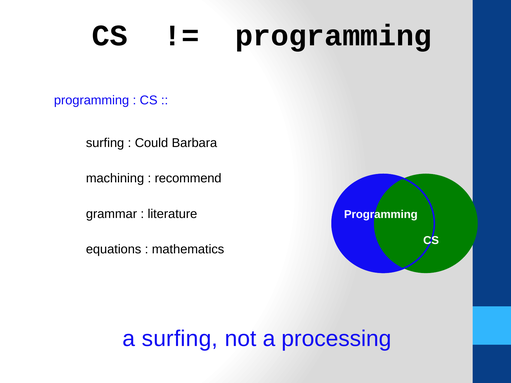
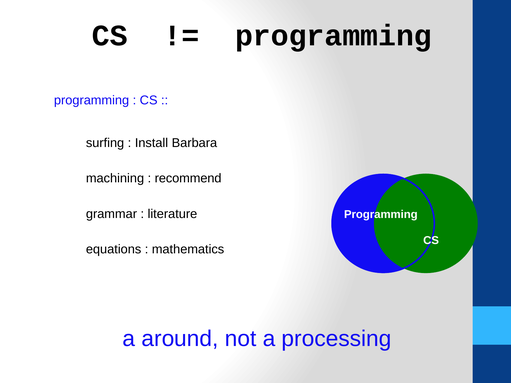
Could: Could -> Install
a surfing: surfing -> around
